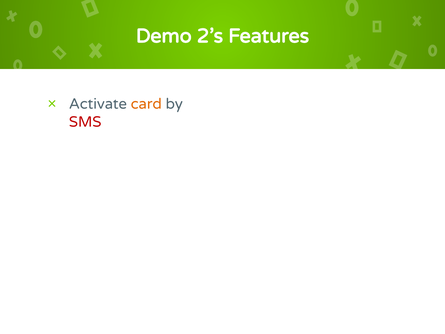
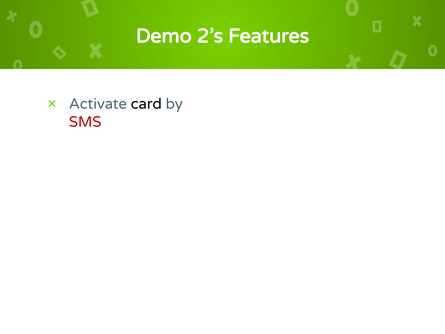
card colour: orange -> black
